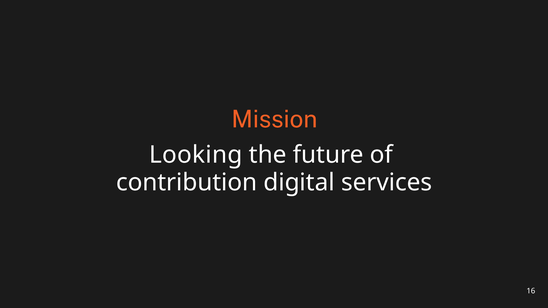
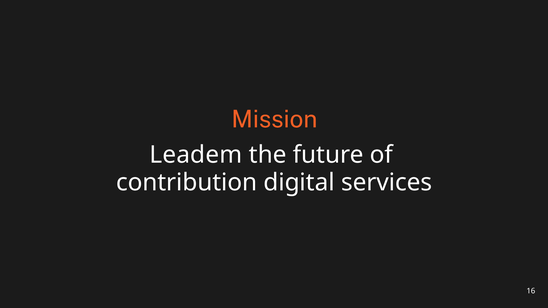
Looking: Looking -> Leadem
